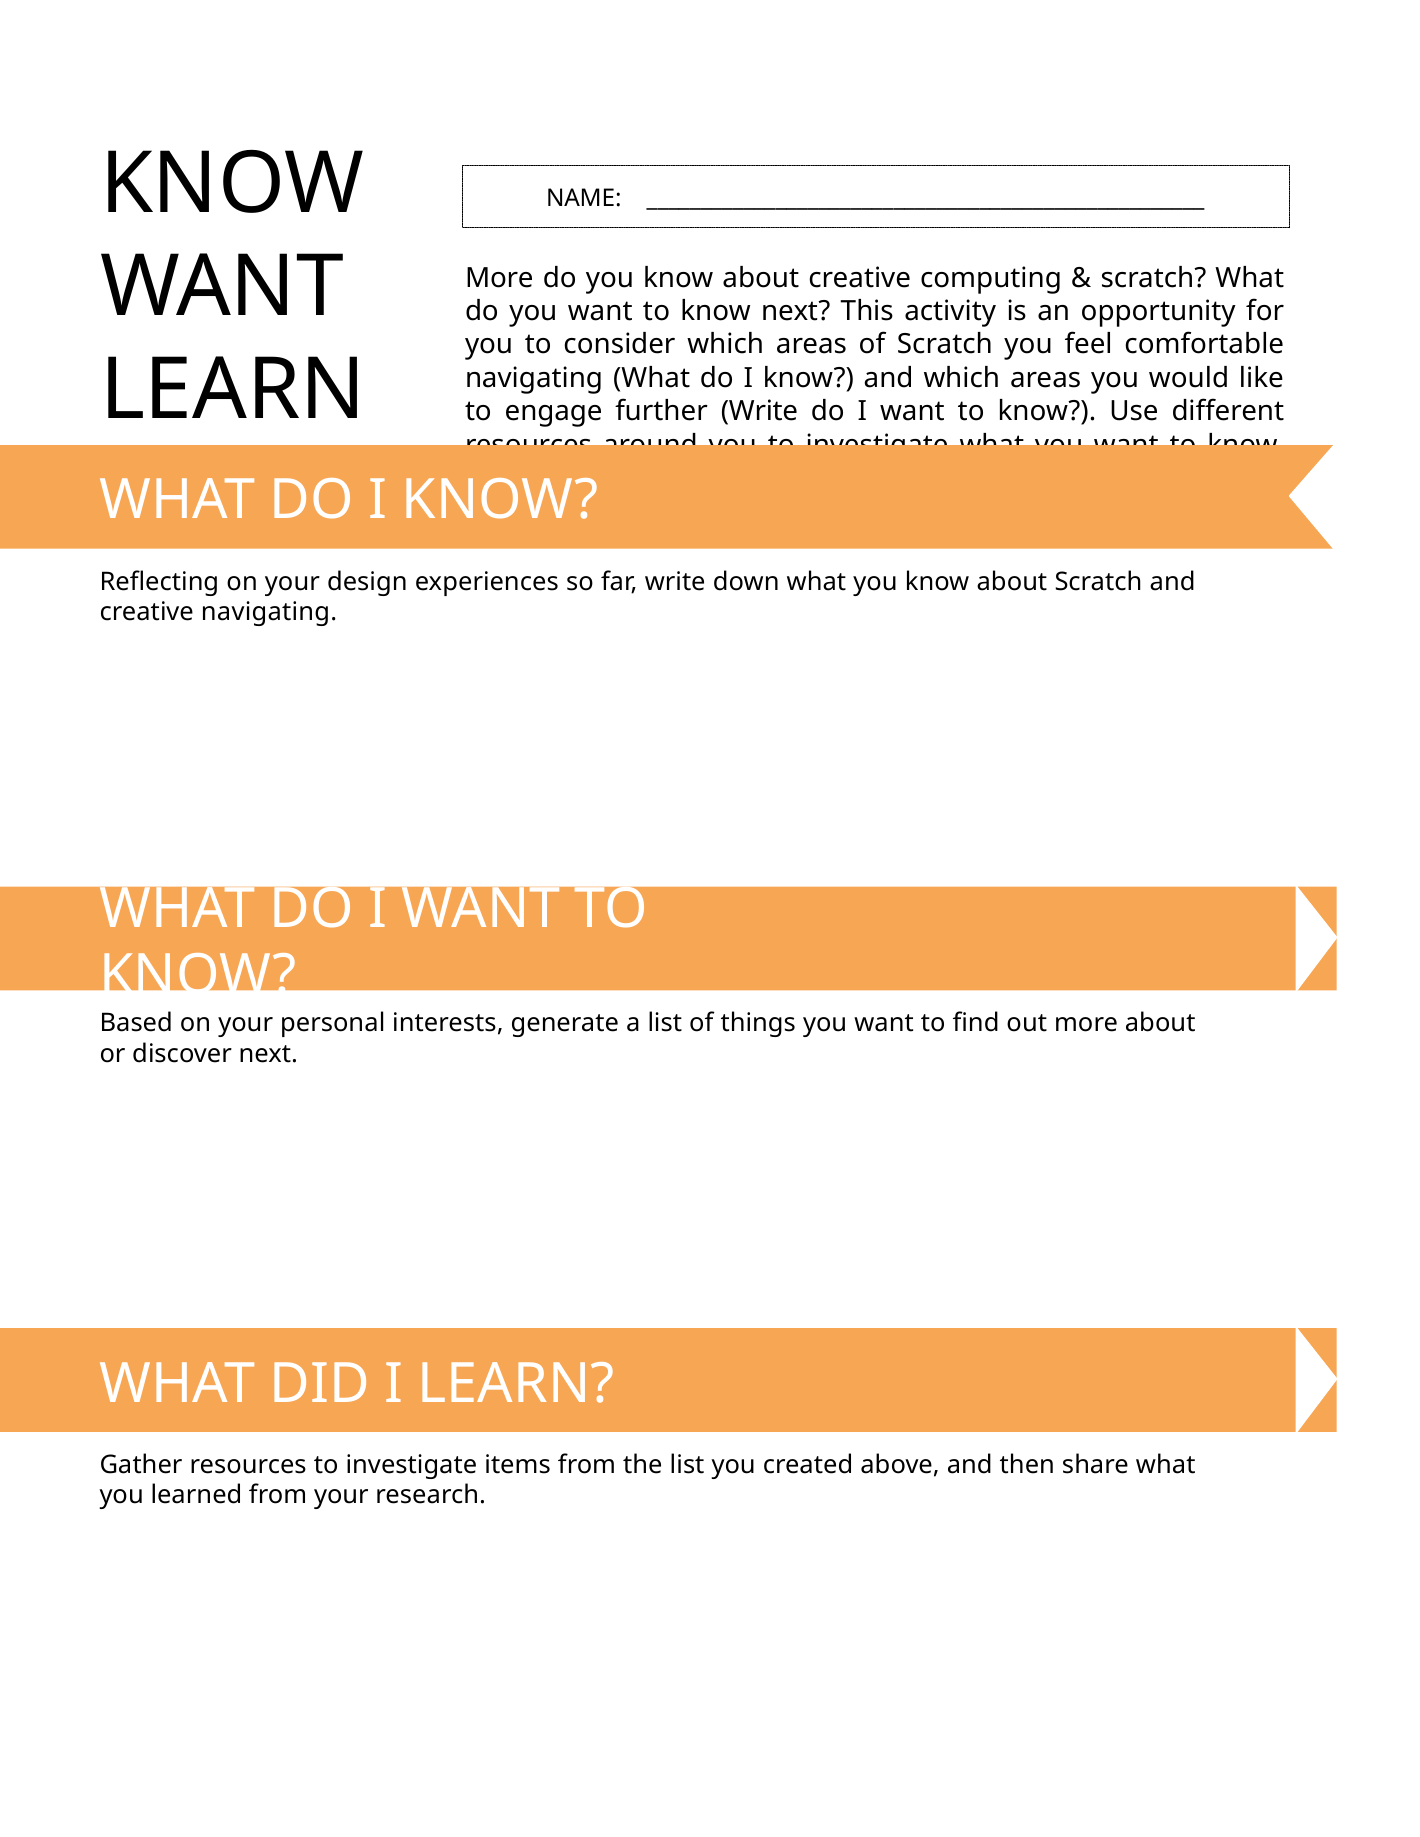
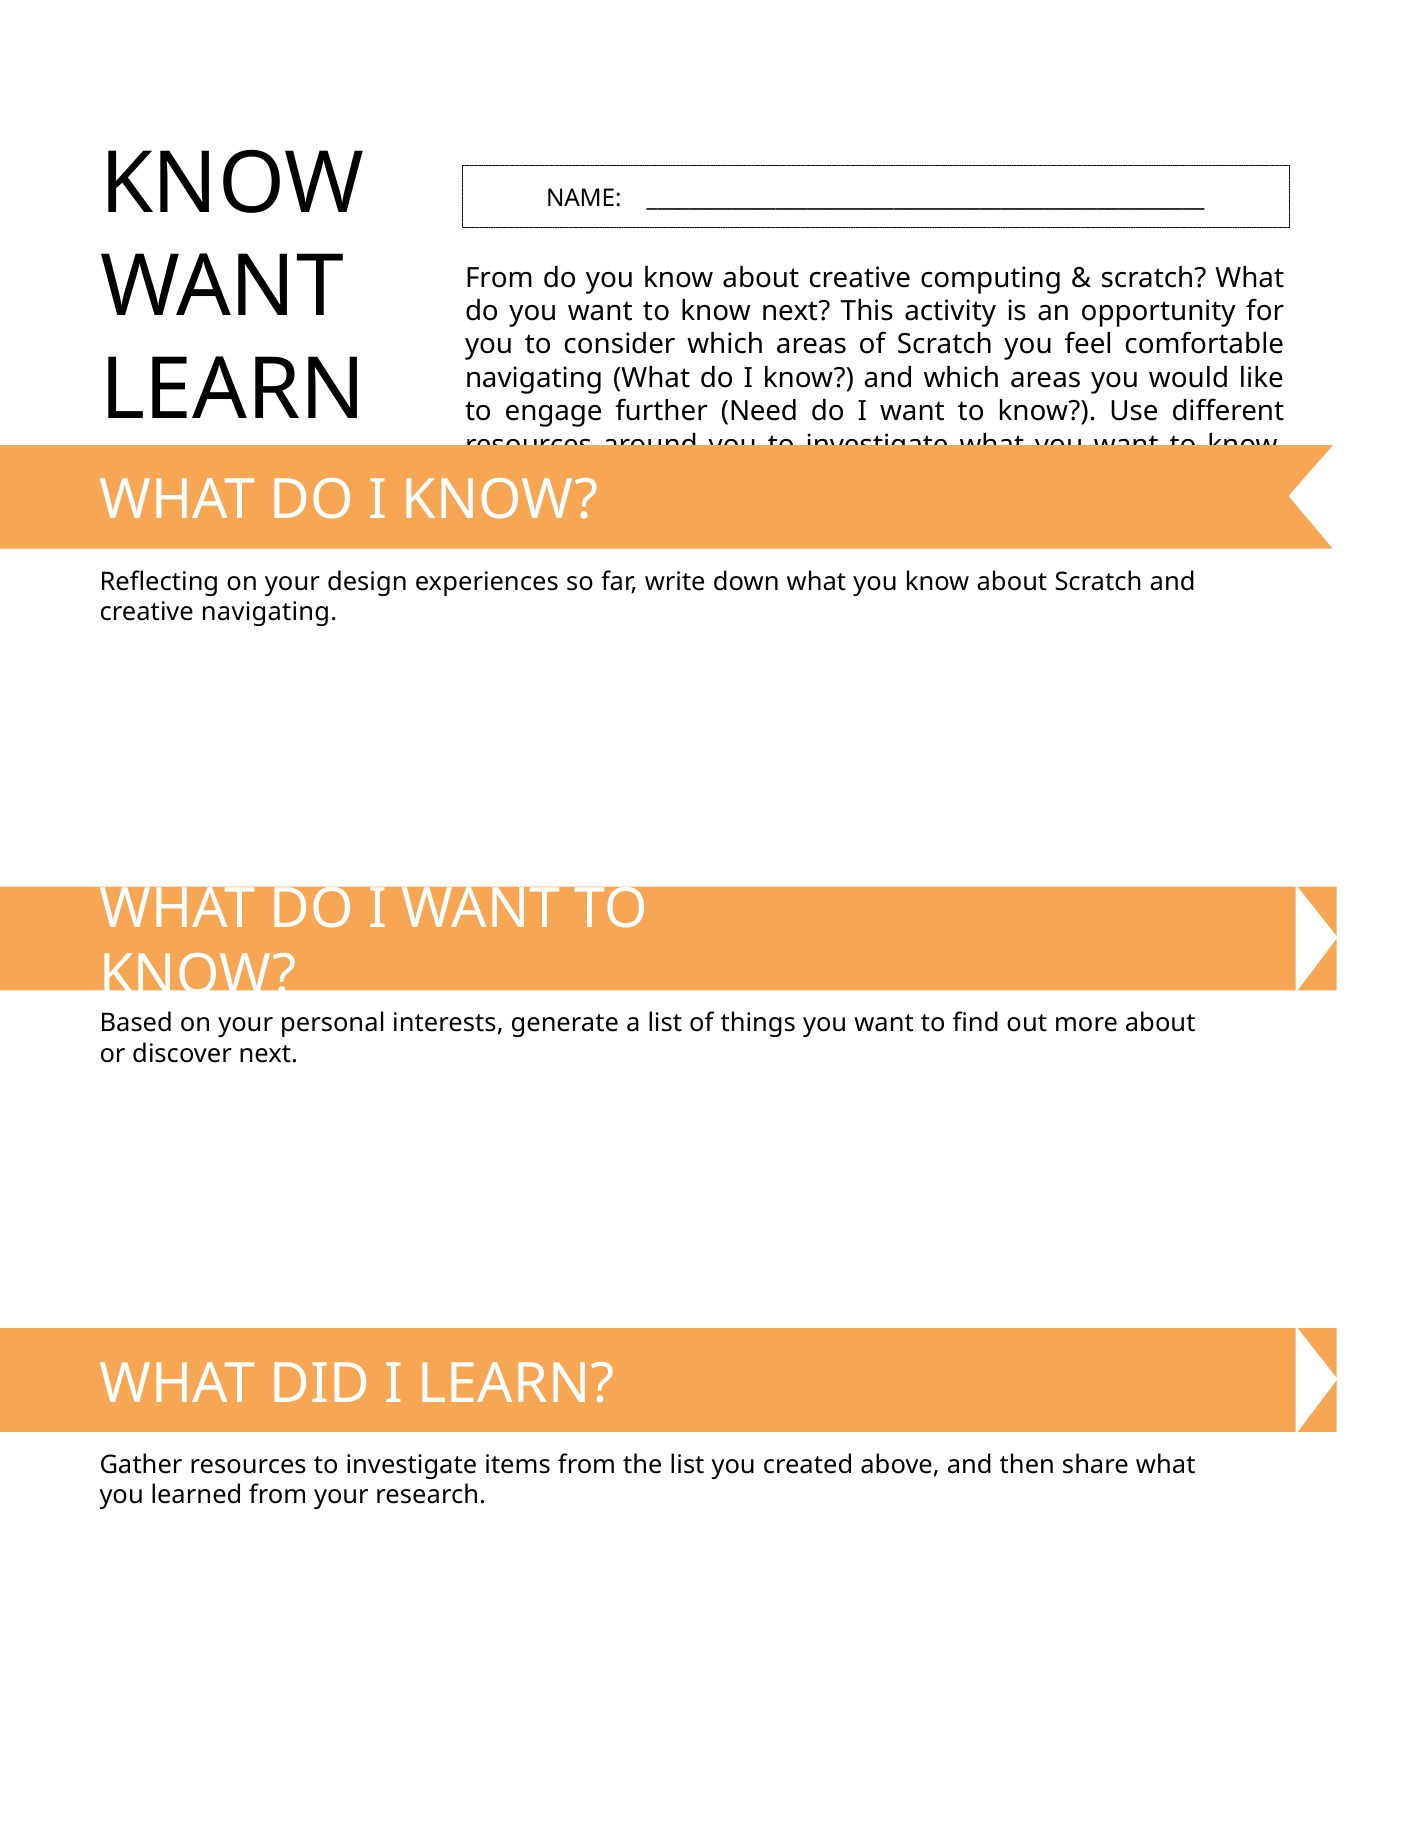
More at (499, 278): More -> From
further Write: Write -> Need
